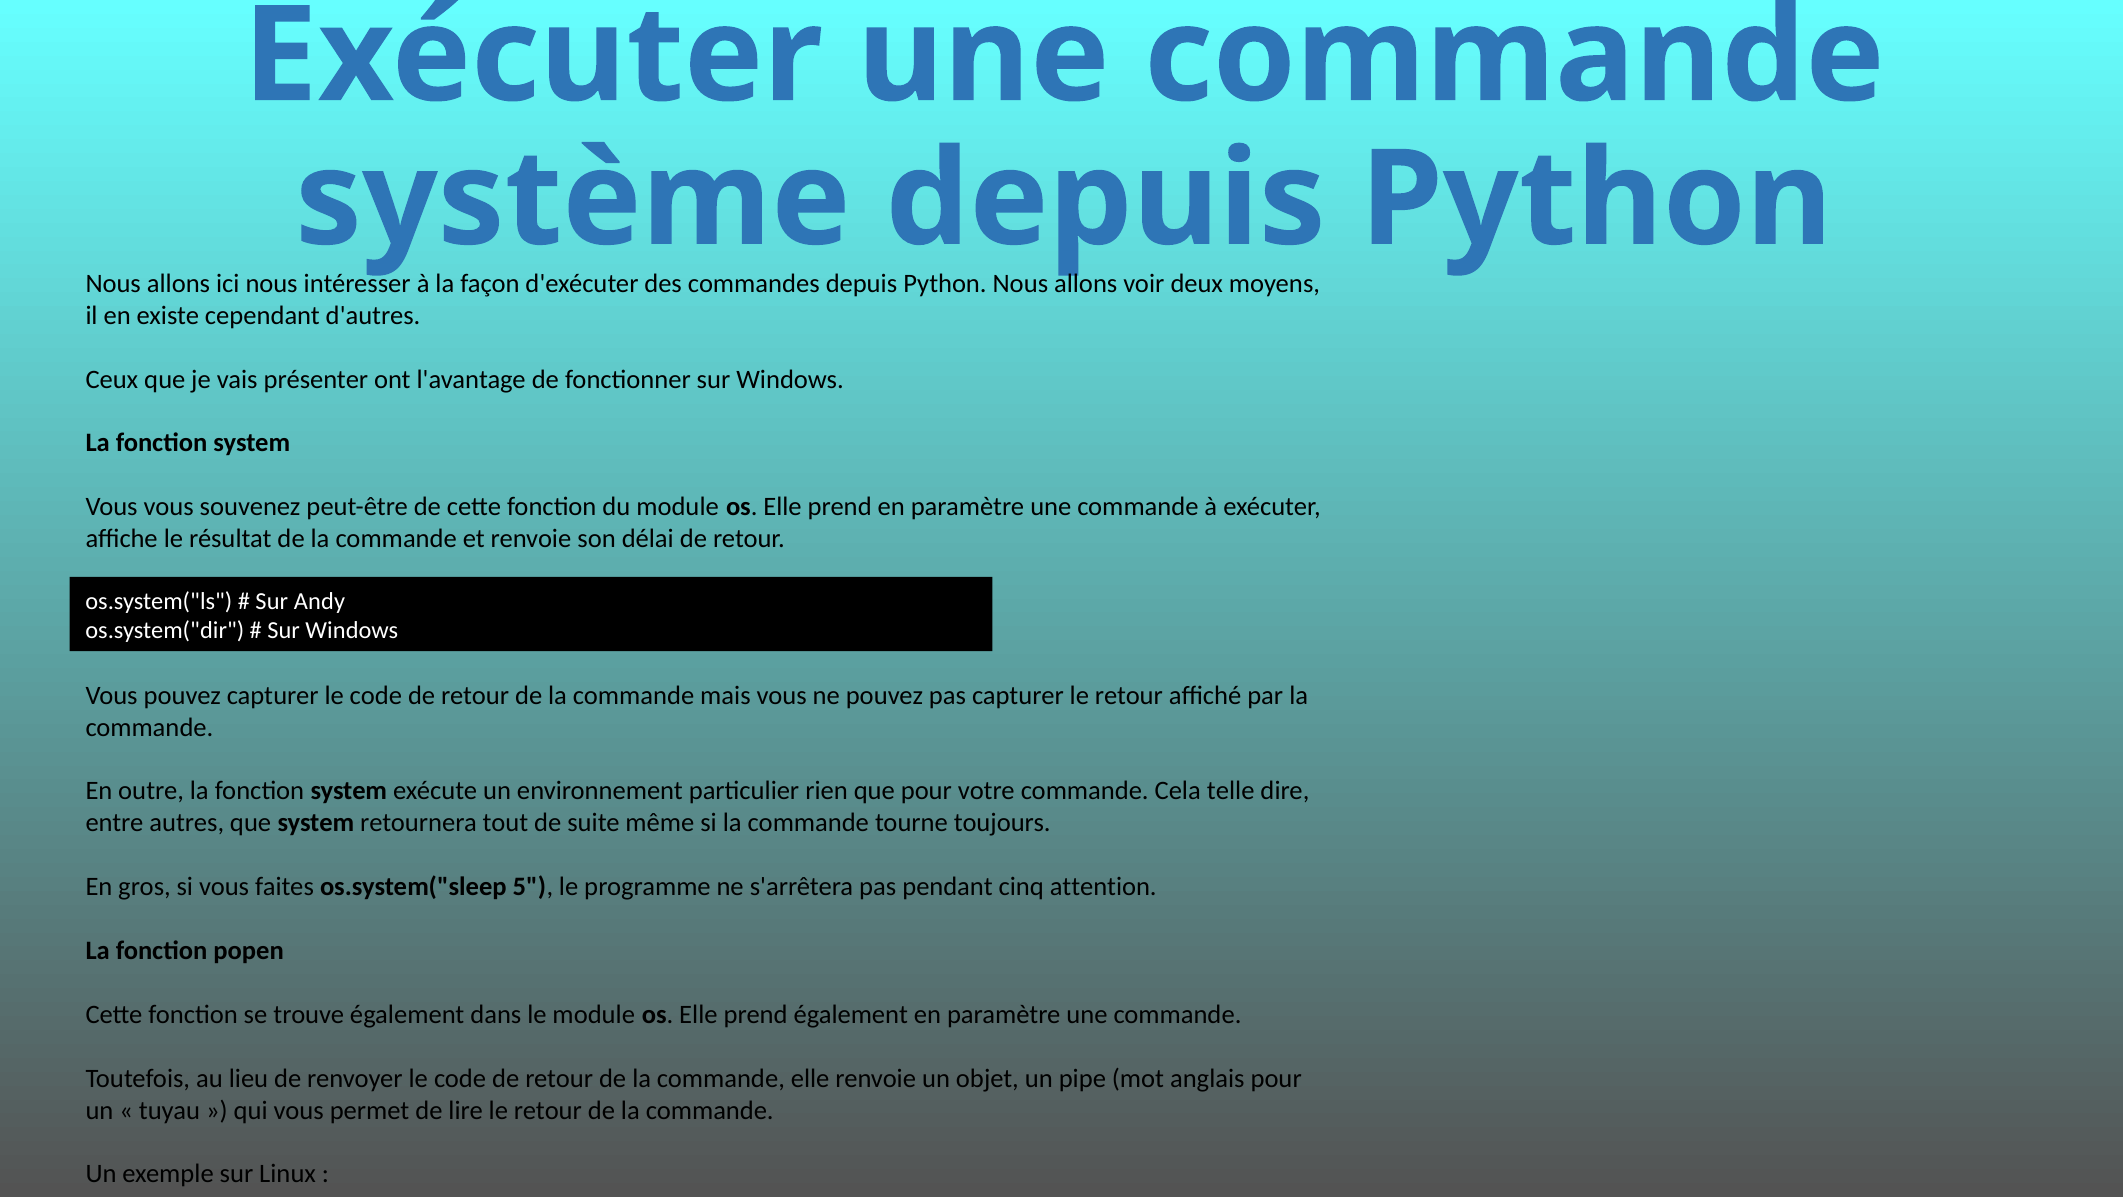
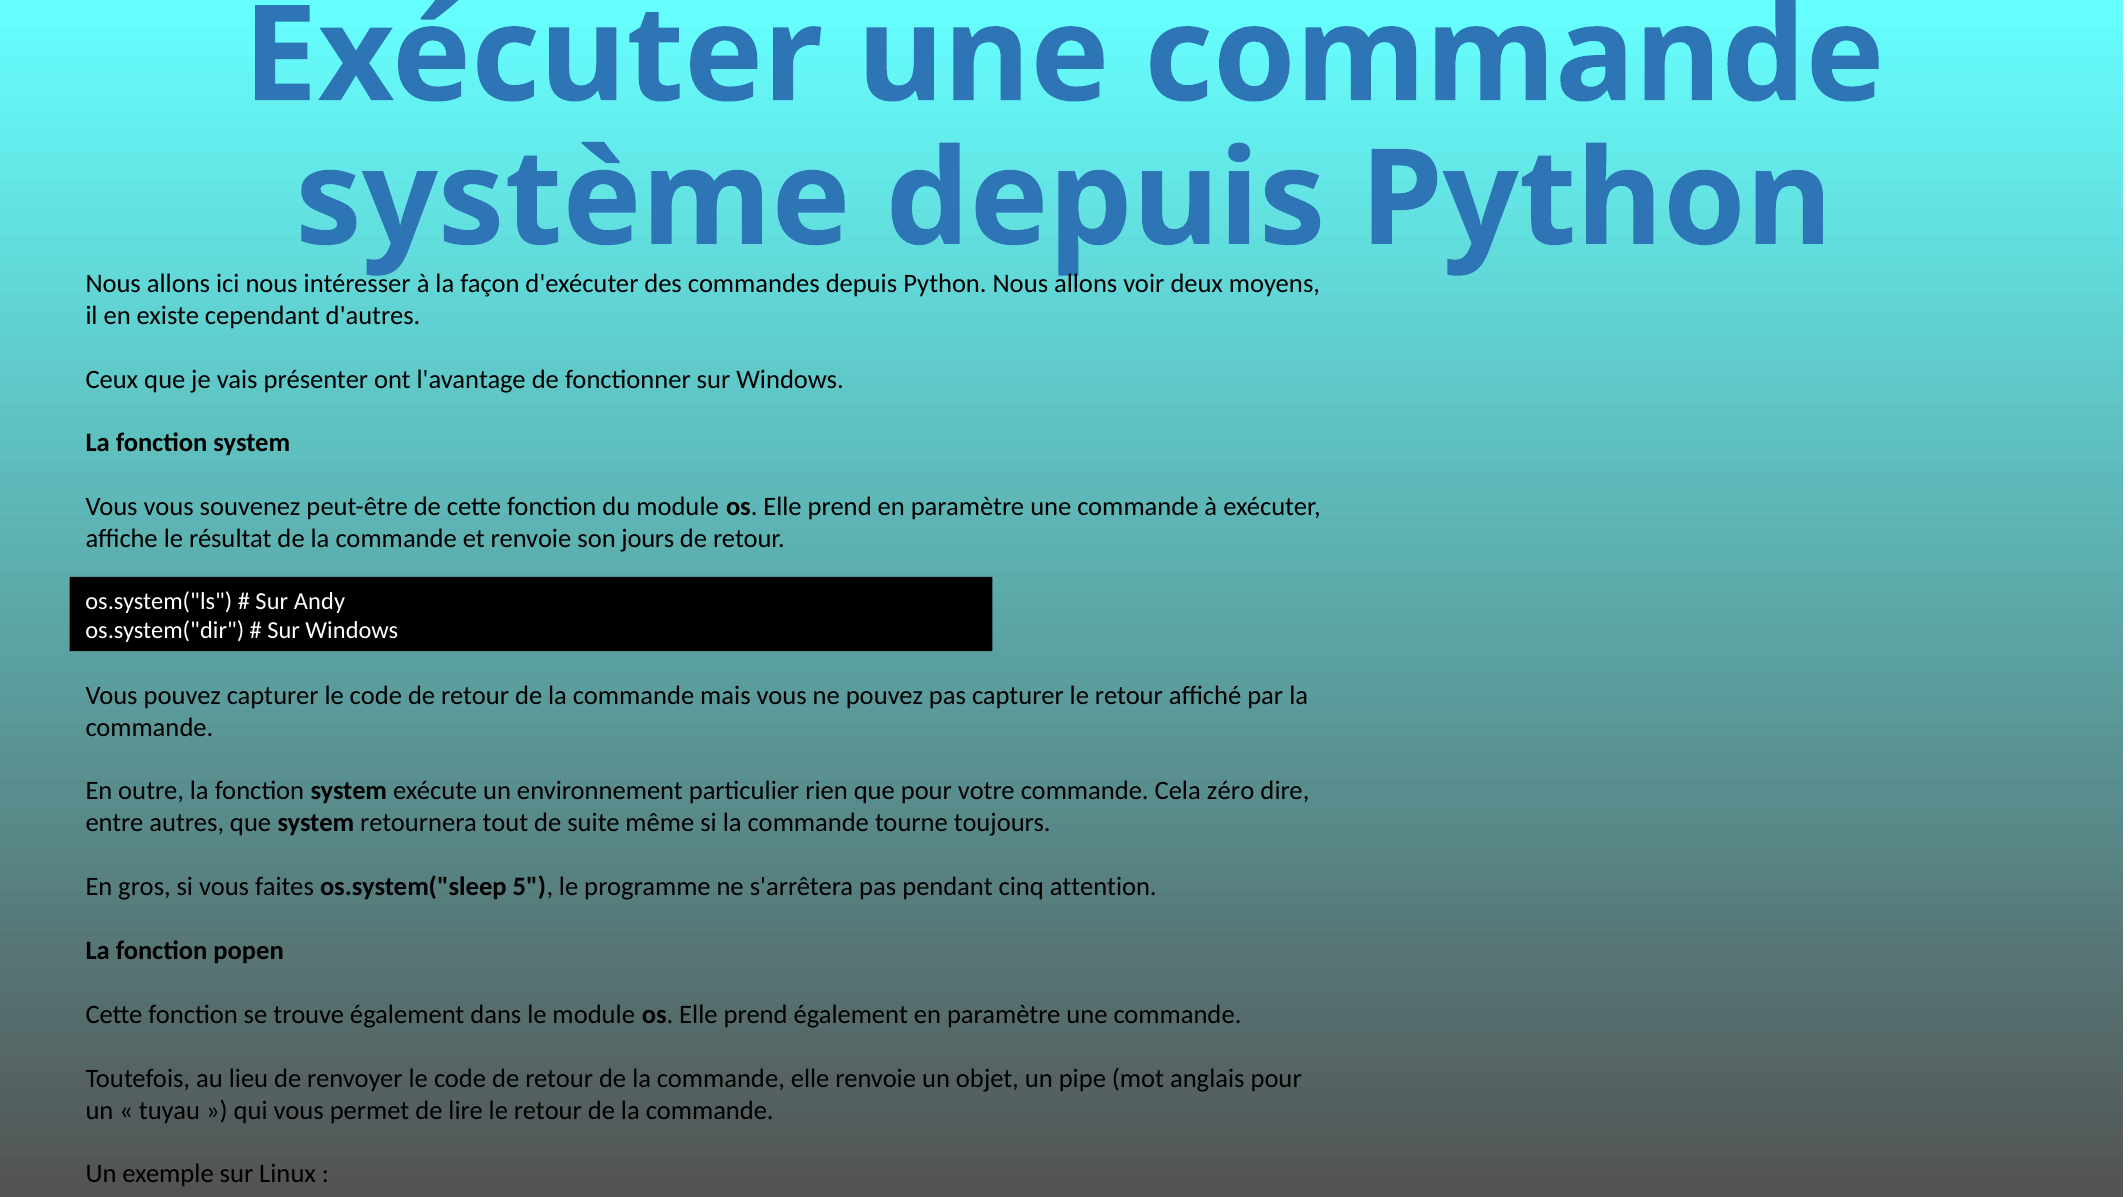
délai: délai -> jours
telle: telle -> zéro
